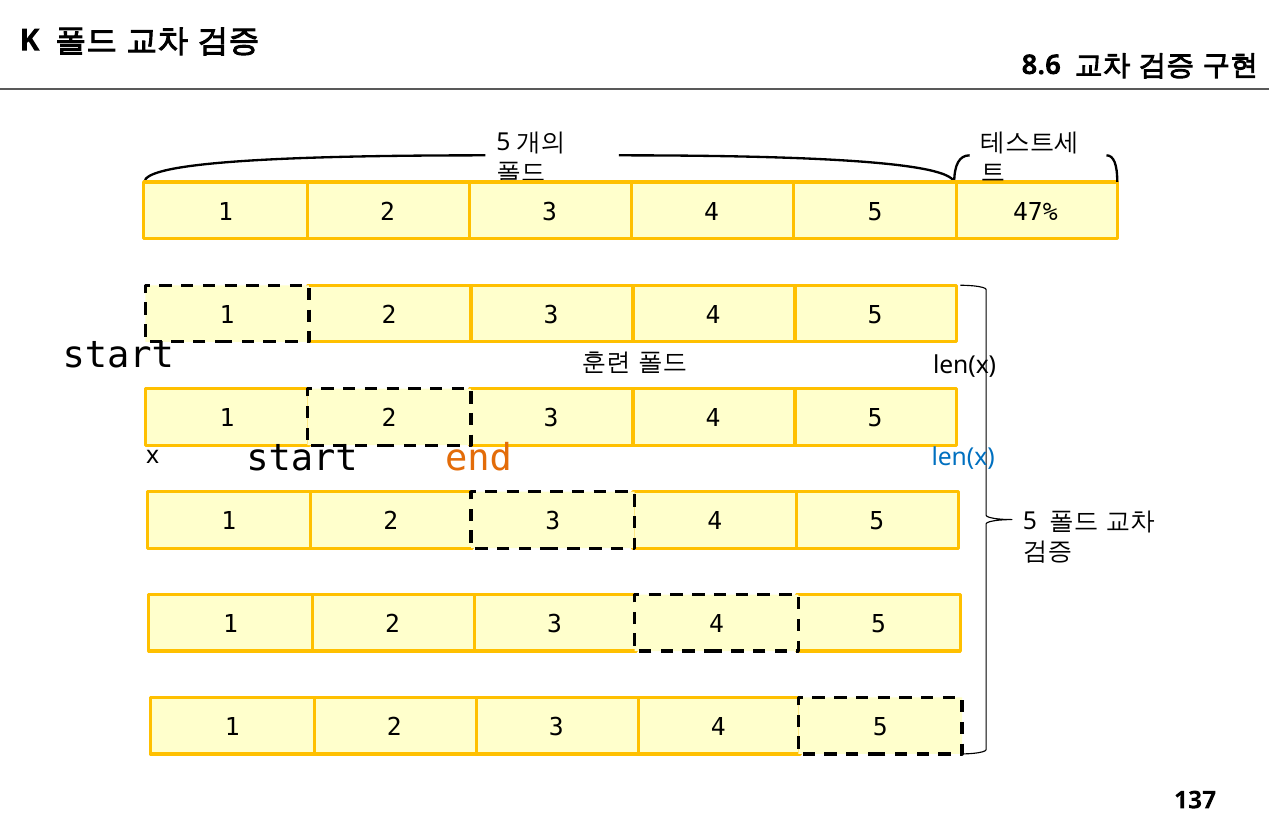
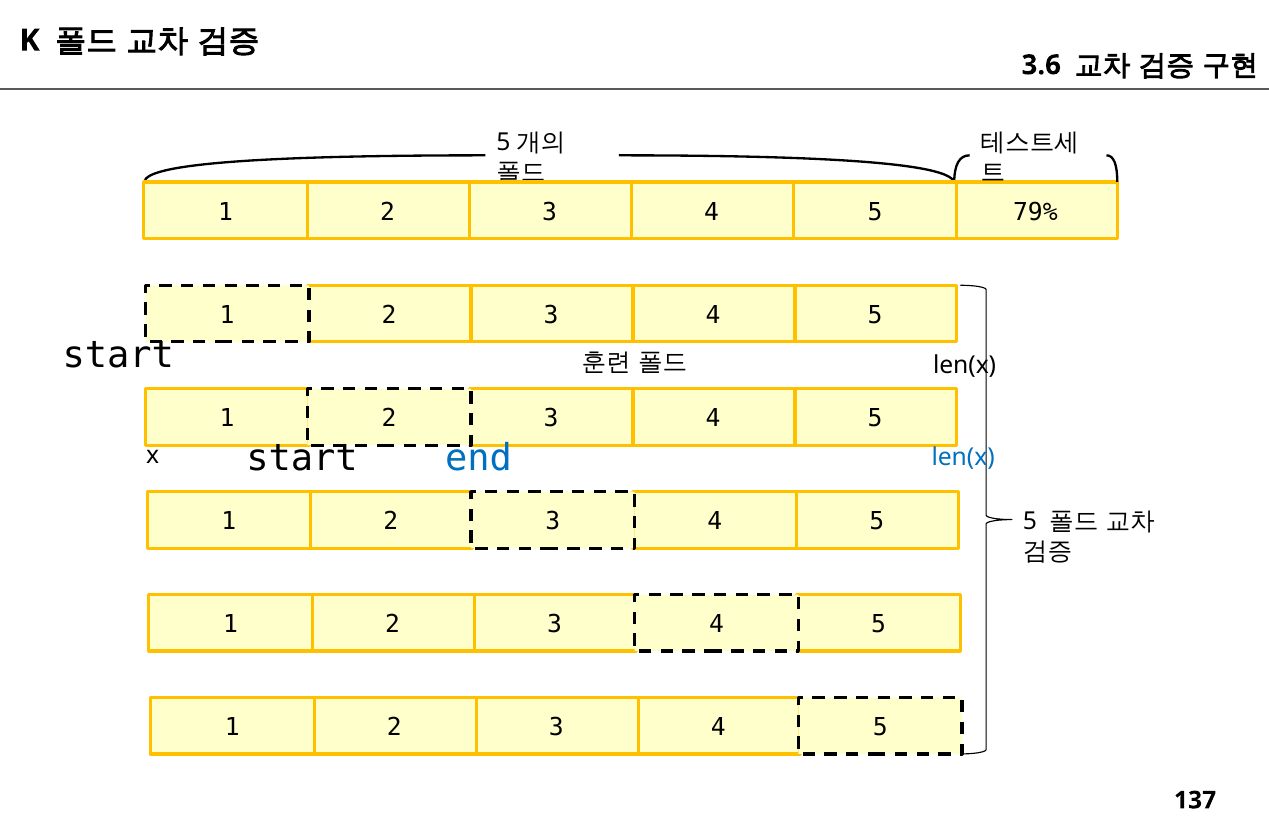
8.6: 8.6 -> 3.6
47%: 47% -> 79%
end colour: orange -> blue
